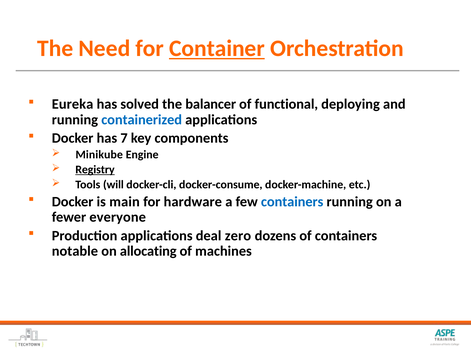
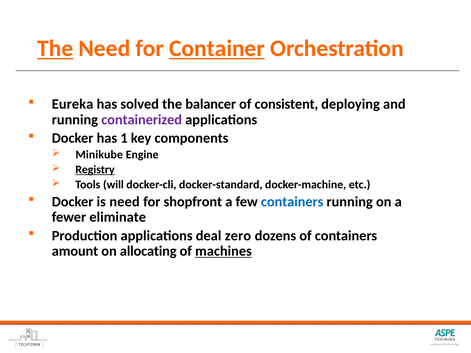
The at (55, 48) underline: none -> present
functional: functional -> consistent
containerized colour: blue -> purple
7: 7 -> 1
docker-consume: docker-consume -> docker-standard
is main: main -> need
hardware: hardware -> shopfront
everyone: everyone -> eliminate
notable: notable -> amount
machines underline: none -> present
